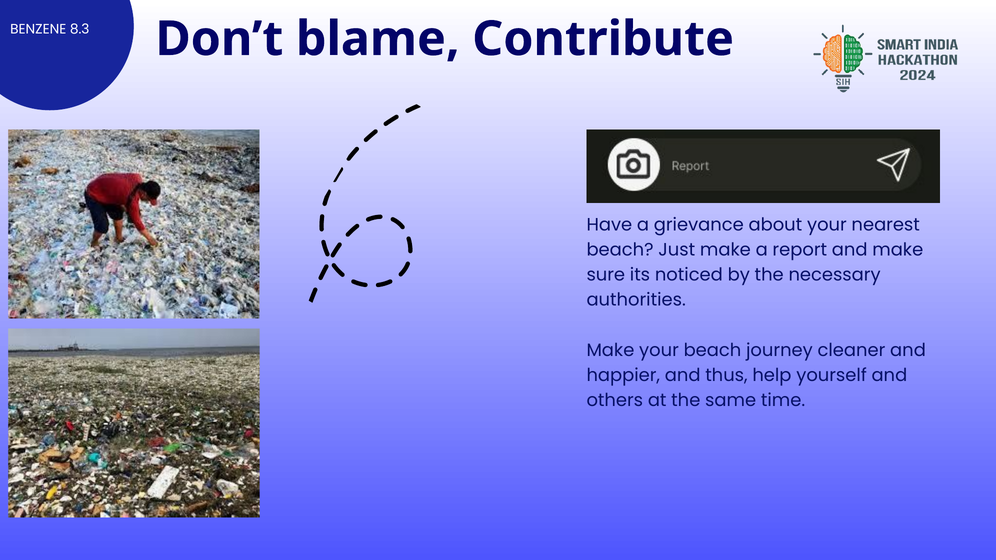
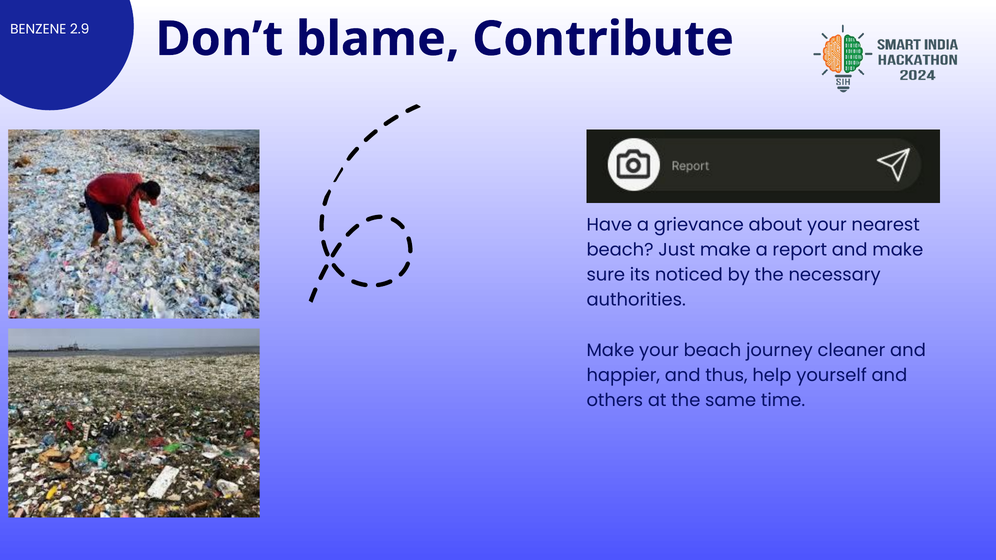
8.3: 8.3 -> 2.9
